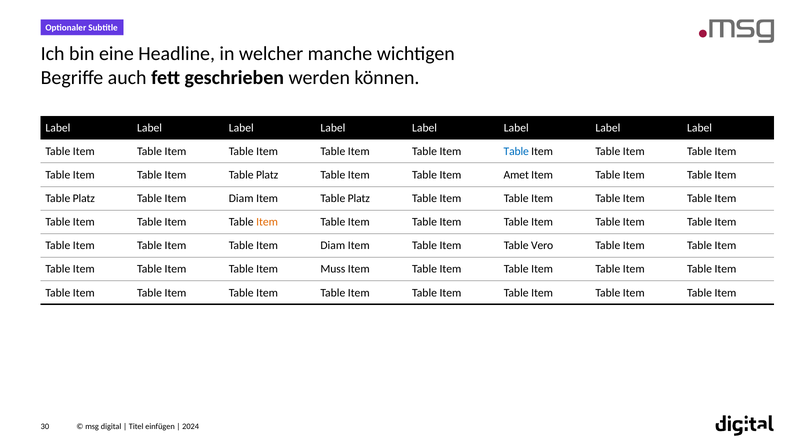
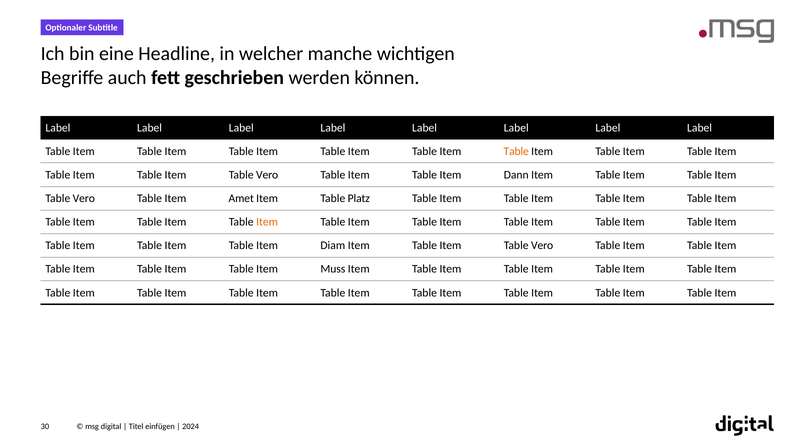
Table at (516, 151) colour: blue -> orange
Platz at (267, 175): Platz -> Vero
Amet: Amet -> Dann
Platz at (84, 198): Platz -> Vero
Diam at (241, 198): Diam -> Amet
